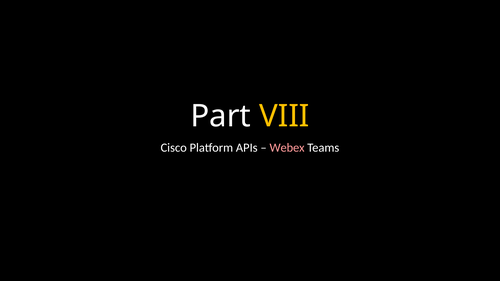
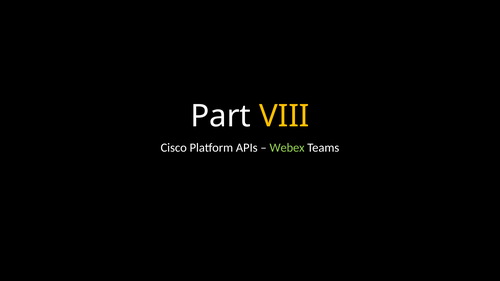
Webex colour: pink -> light green
